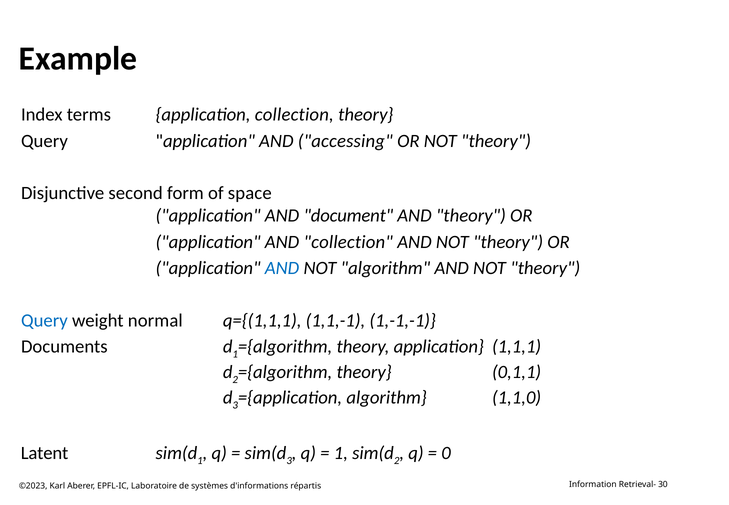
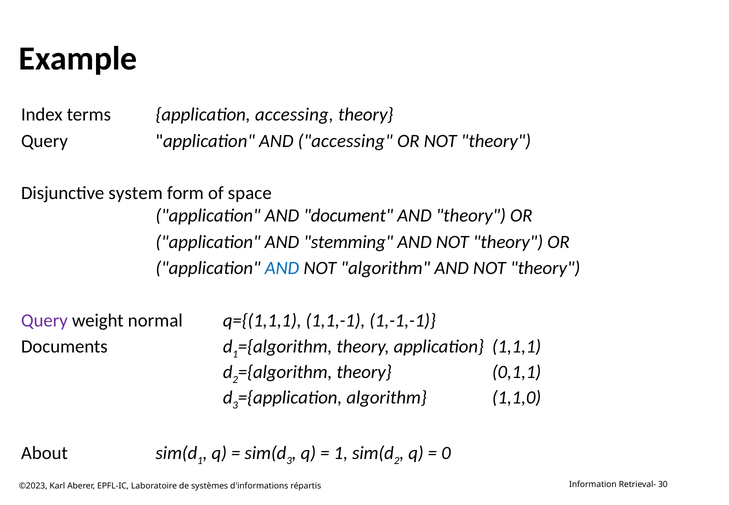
application collection: collection -> accessing
second: second -> system
AND collection: collection -> stemming
Query at (44, 320) colour: blue -> purple
Latent: Latent -> About
